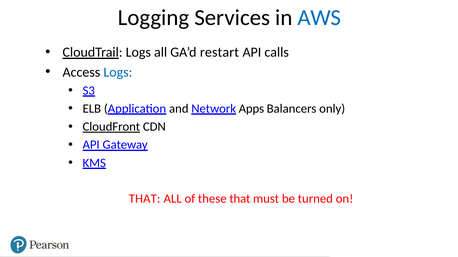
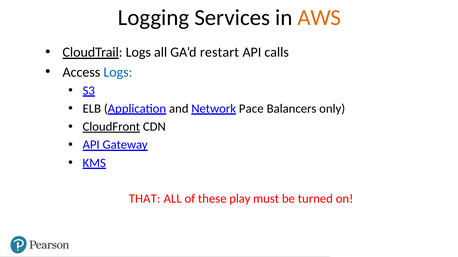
AWS colour: blue -> orange
Apps: Apps -> Pace
these that: that -> play
